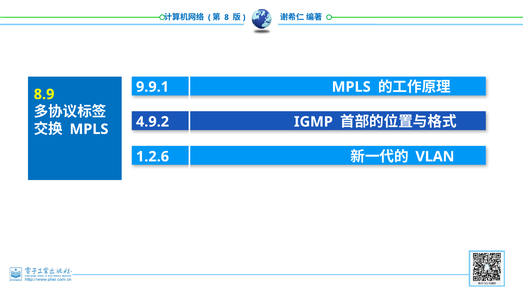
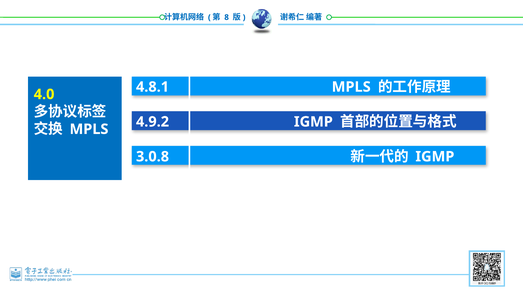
9.9.1: 9.9.1 -> 4.8.1
8.9: 8.9 -> 4.0
1.2.6: 1.2.6 -> 3.0.8
VLAN at (435, 157): VLAN -> IGMP
